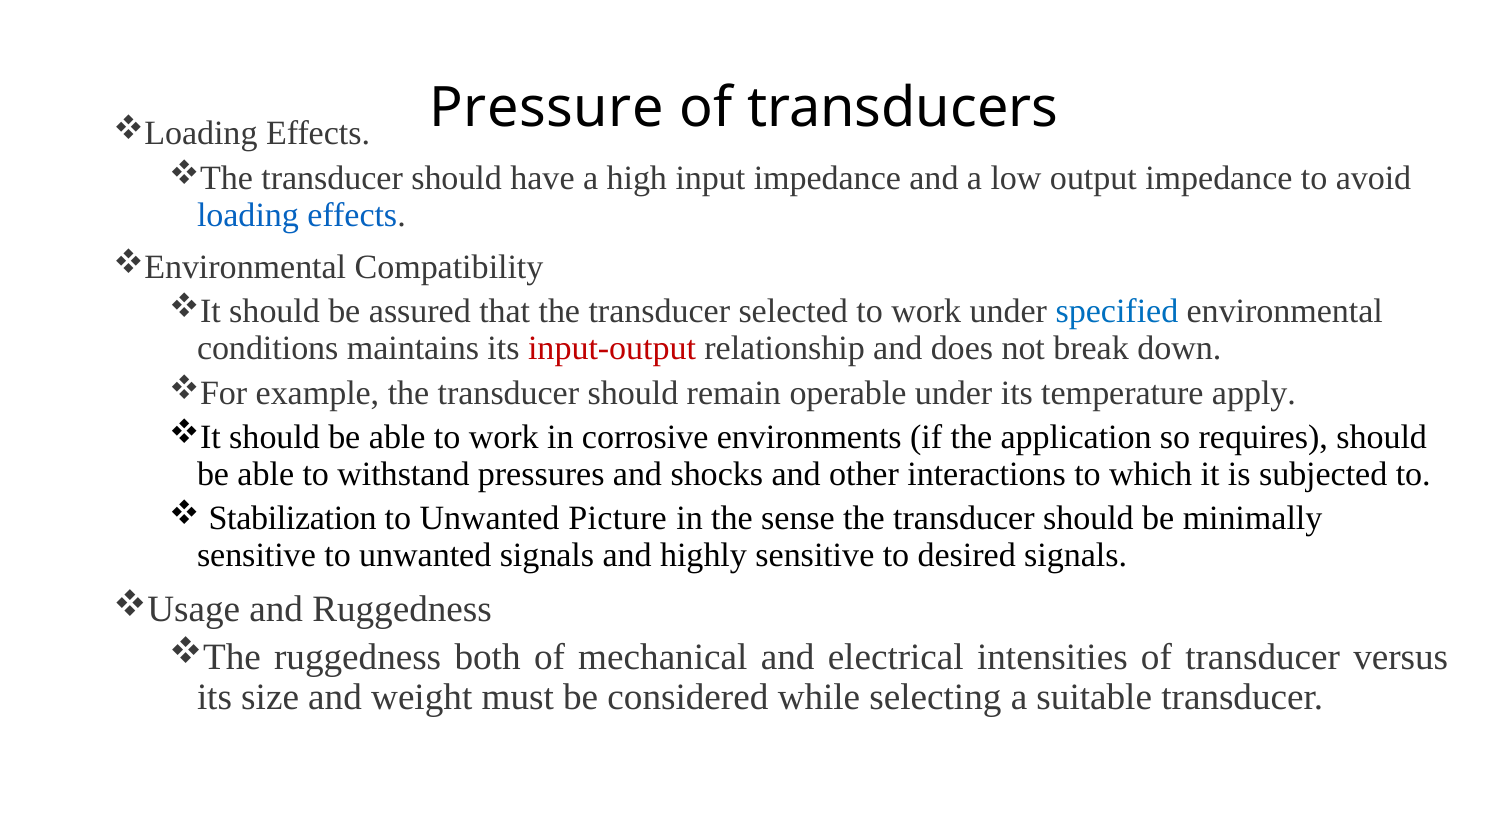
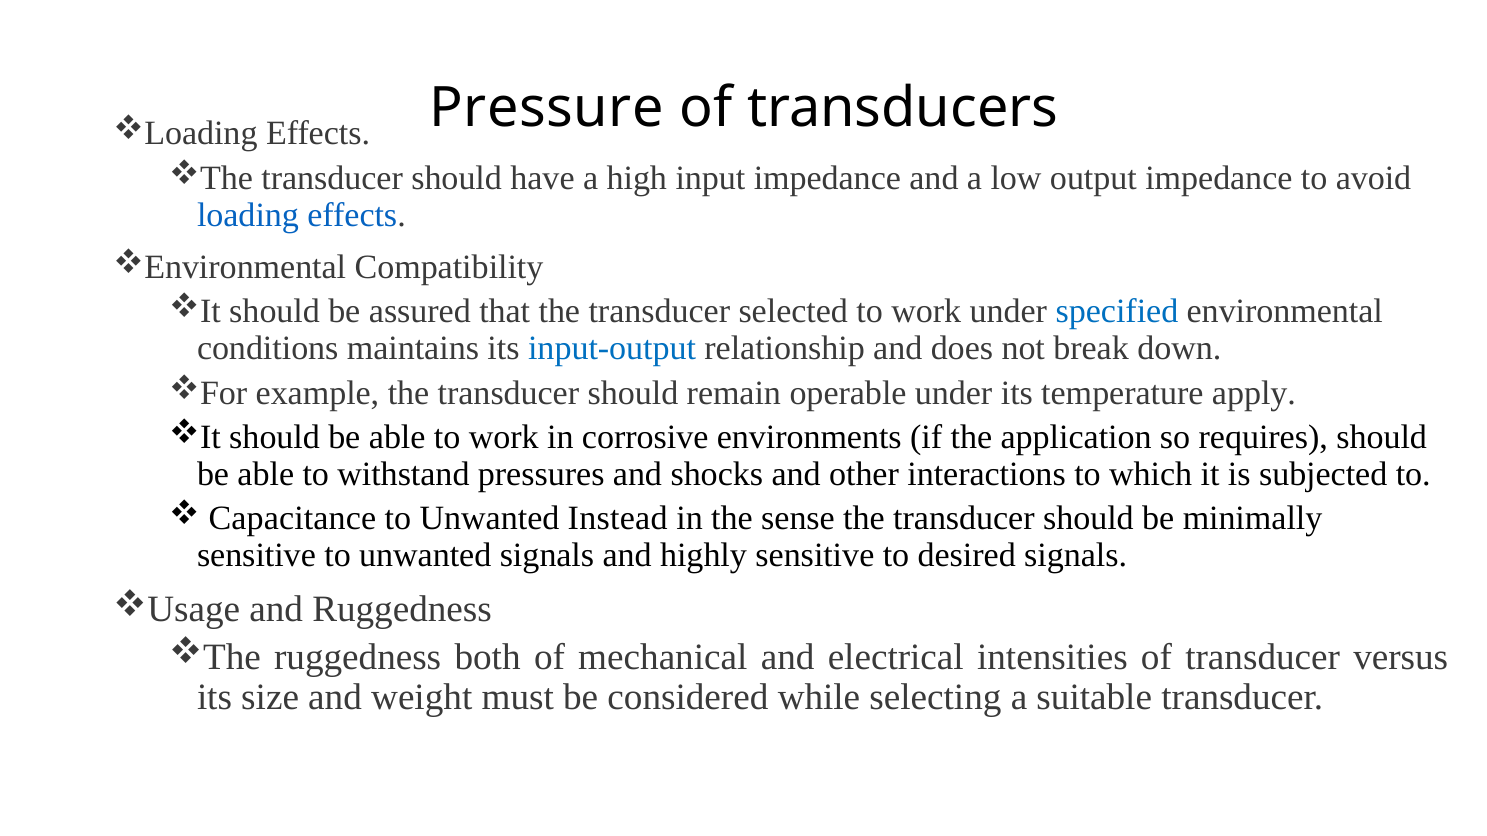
input-output colour: red -> blue
Stabilization: Stabilization -> Capacitance
Picture: Picture -> Instead
